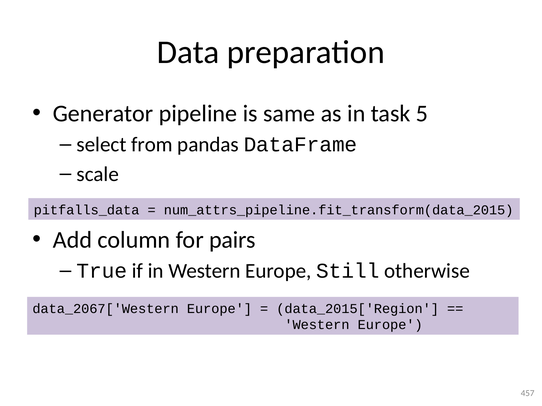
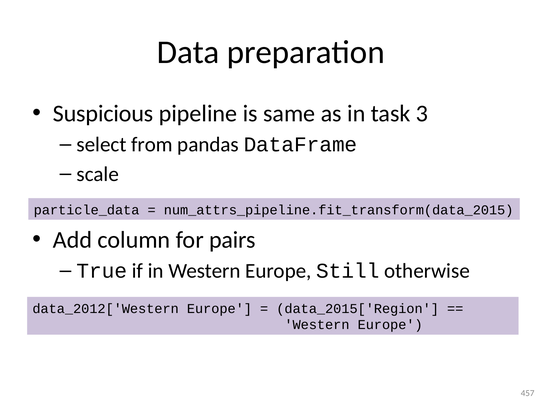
Generator: Generator -> Suspicious
5: 5 -> 3
pitfalls_data: pitfalls_data -> particle_data
data_2067['Western: data_2067['Western -> data_2012['Western
